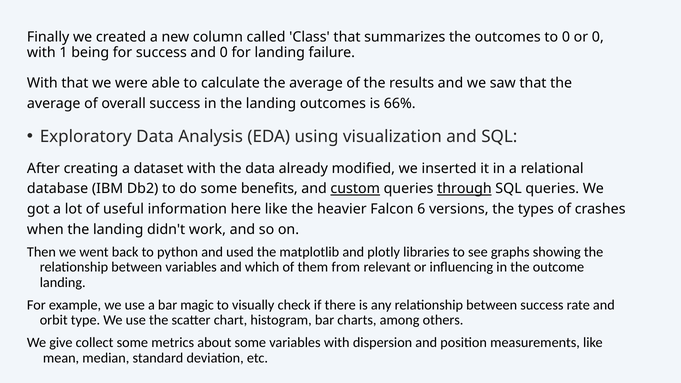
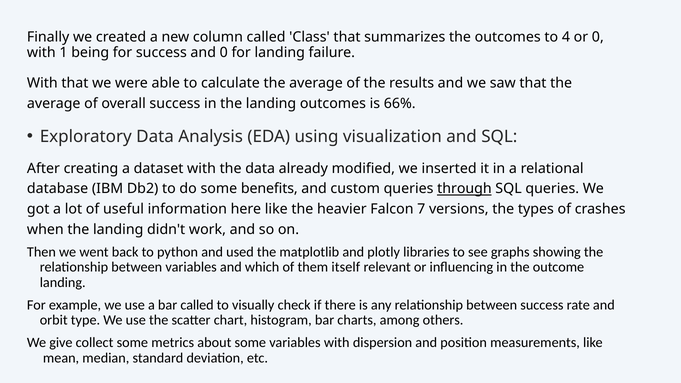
to 0: 0 -> 4
custom underline: present -> none
6: 6 -> 7
from: from -> itself
bar magic: magic -> called
